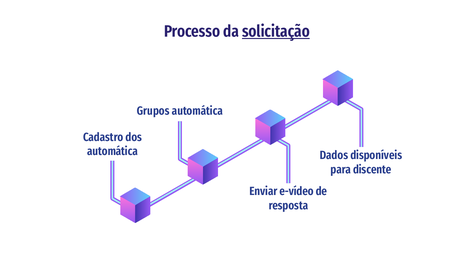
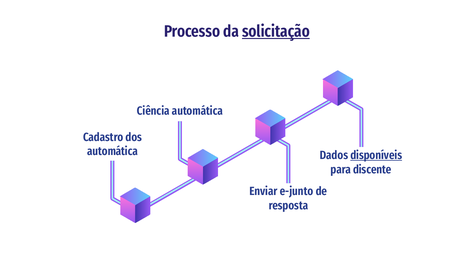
Grupos: Grupos -> Ciência
disponíveis underline: none -> present
e-vídeo: e-vídeo -> e-junto
